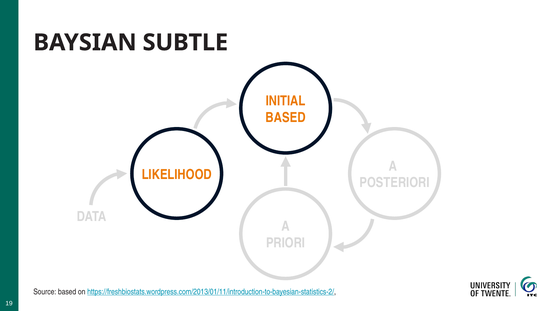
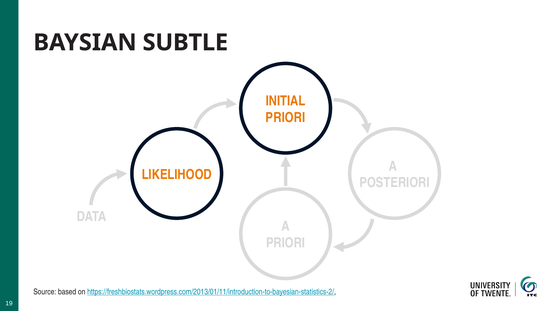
BASED at (286, 118): BASED -> PRIORI
